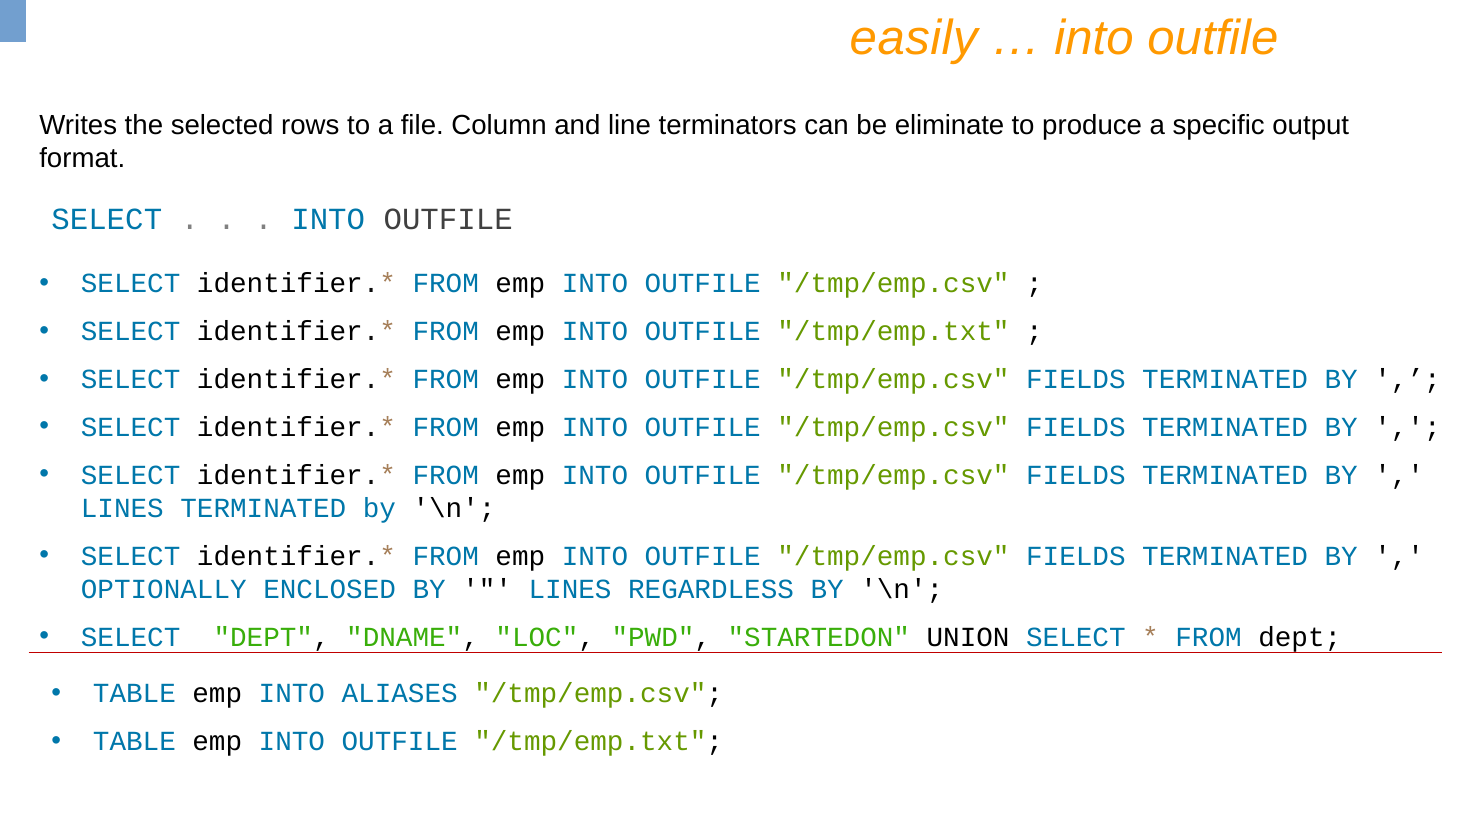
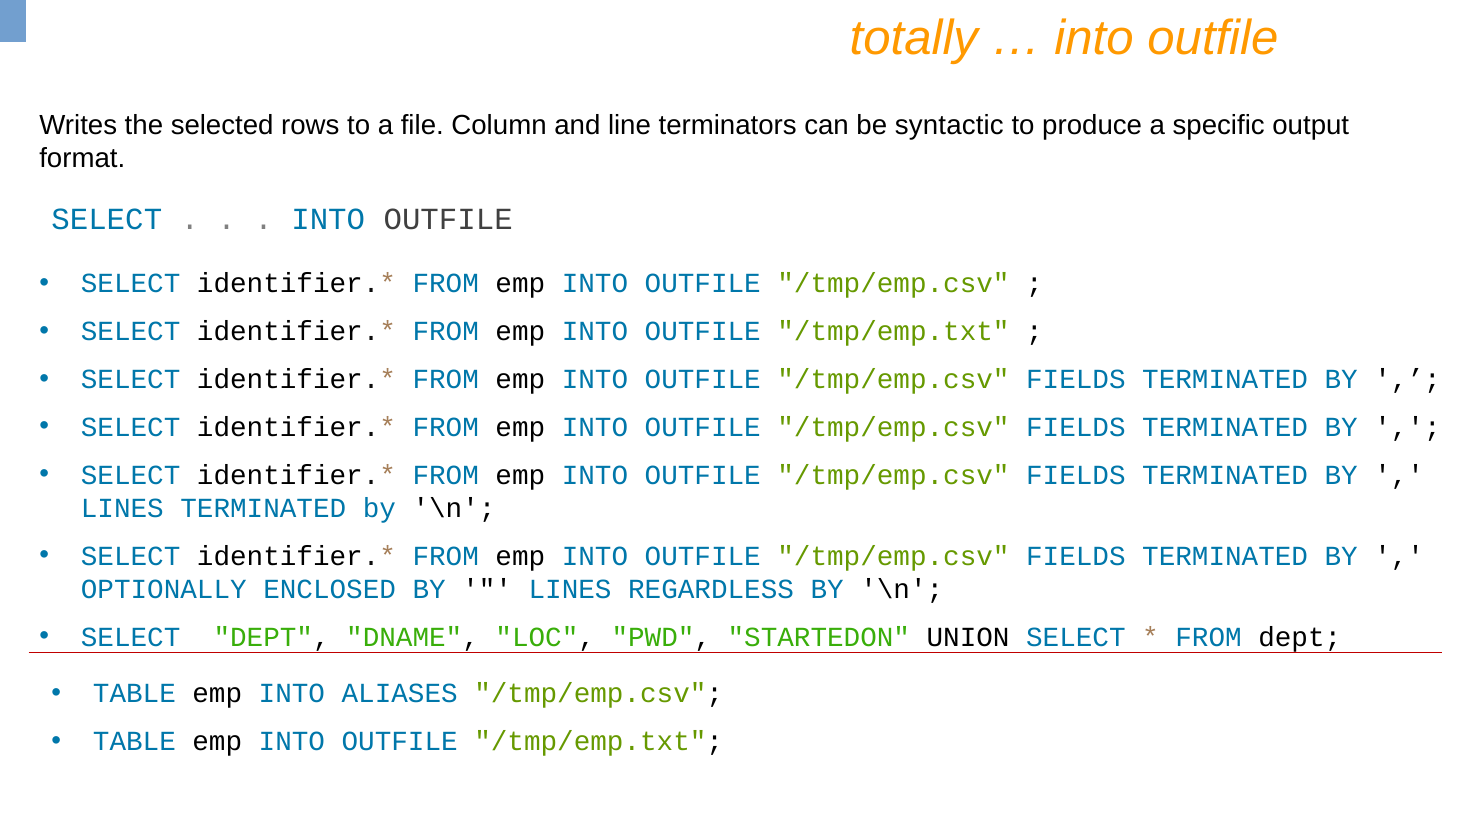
easily: easily -> totally
eliminate: eliminate -> syntactic
